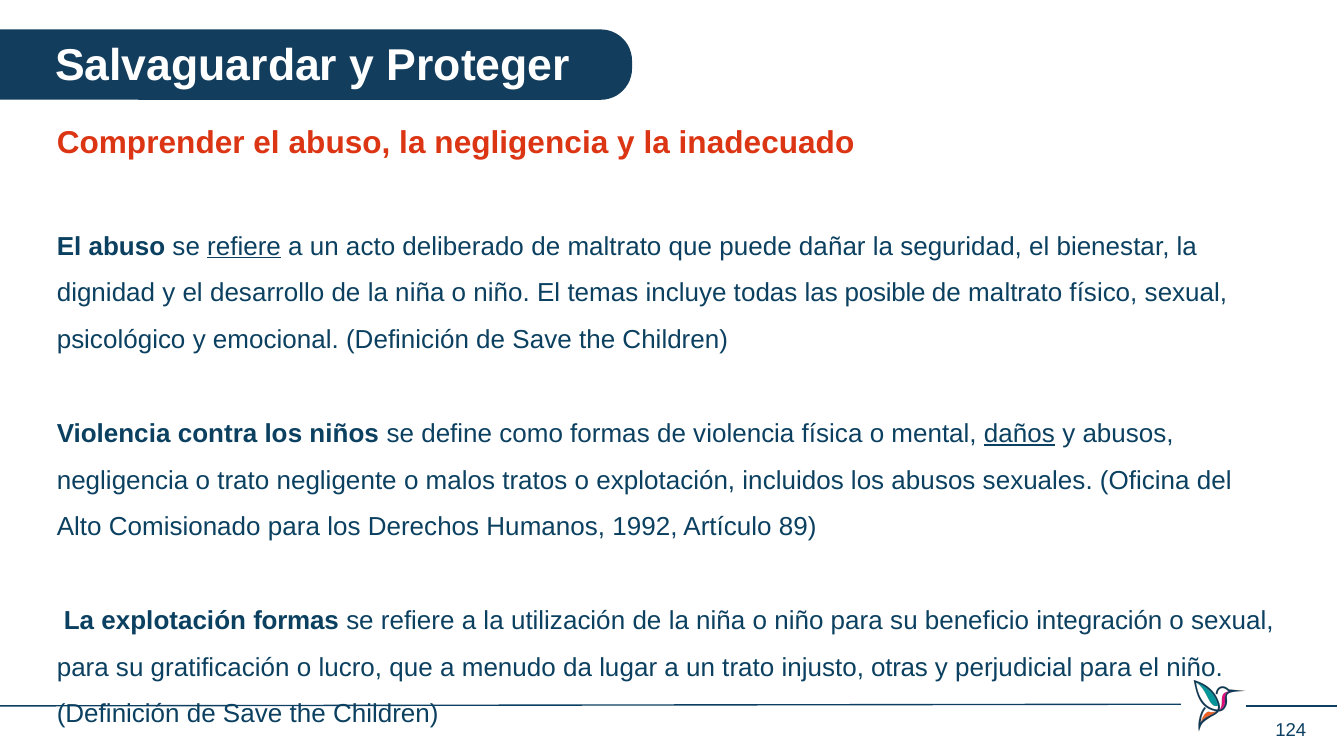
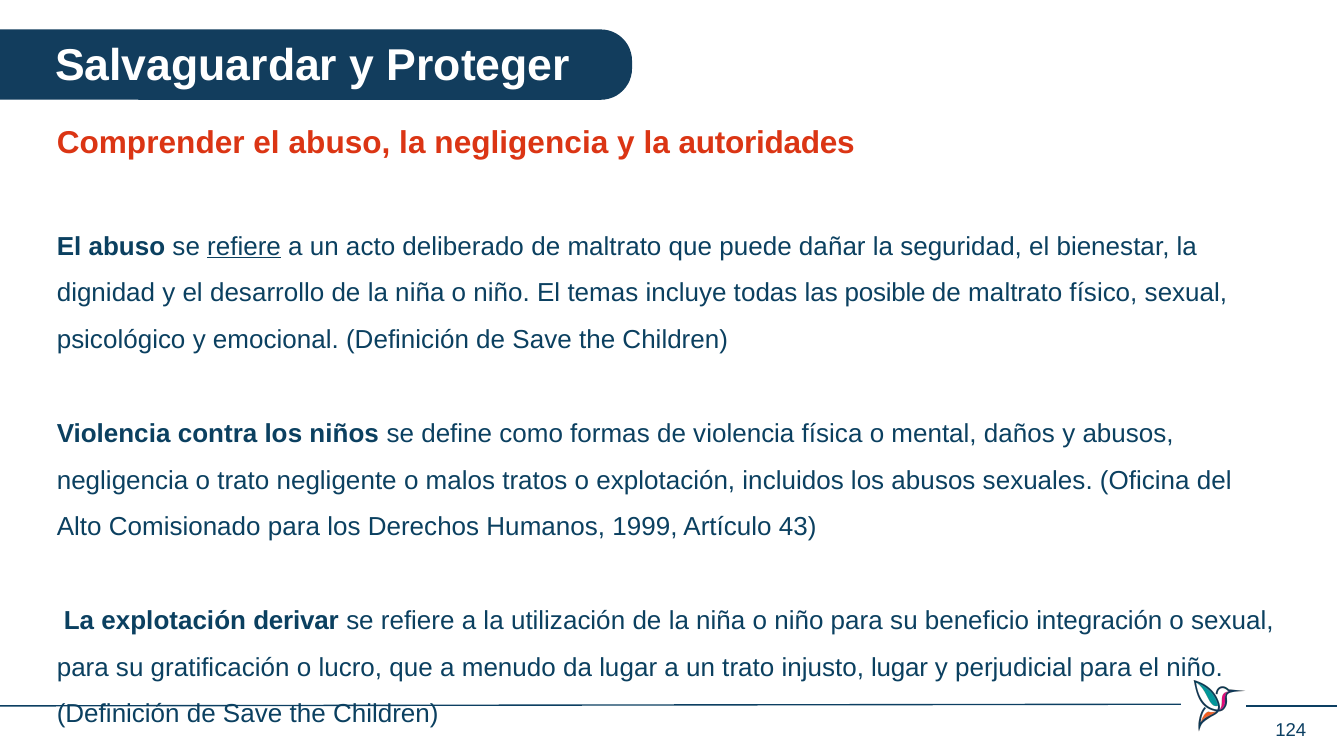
inadecuado: inadecuado -> autoridades
daños underline: present -> none
1992: 1992 -> 1999
89: 89 -> 43
explotación formas: formas -> derivar
injusto otras: otras -> lugar
